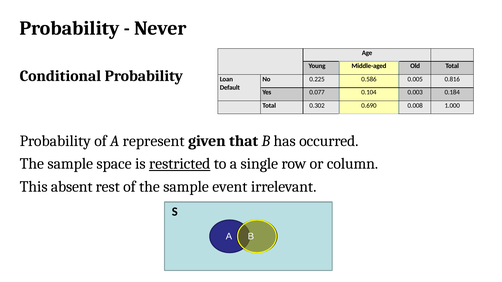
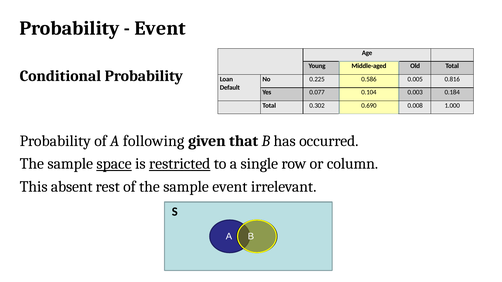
Never at (160, 28): Never -> Event
represent: represent -> following
space underline: none -> present
